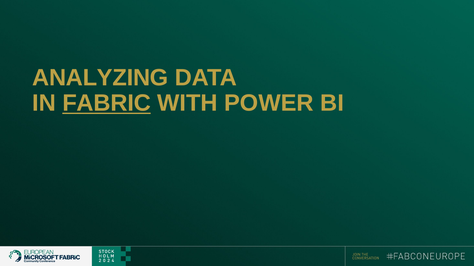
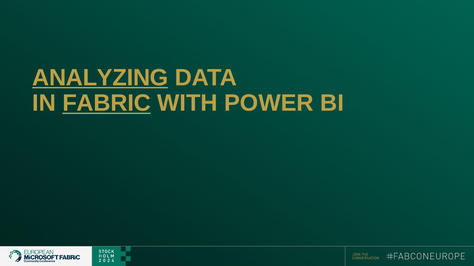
ANALYZING underline: none -> present
